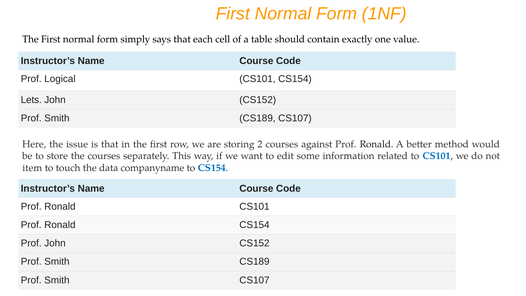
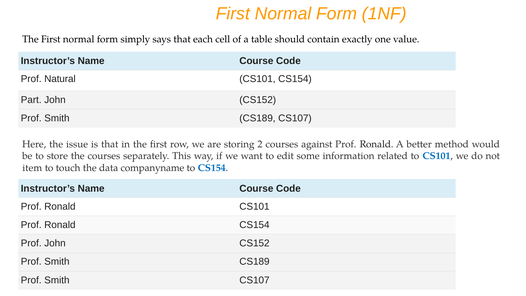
Logical: Logical -> Natural
Lets: Lets -> Part
